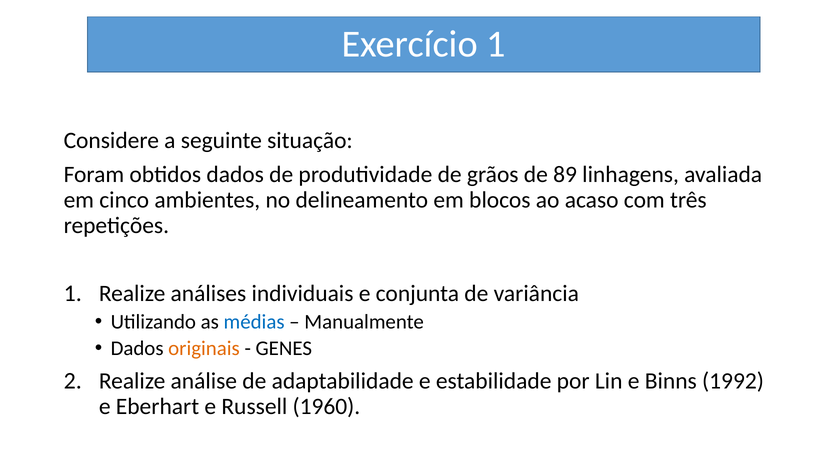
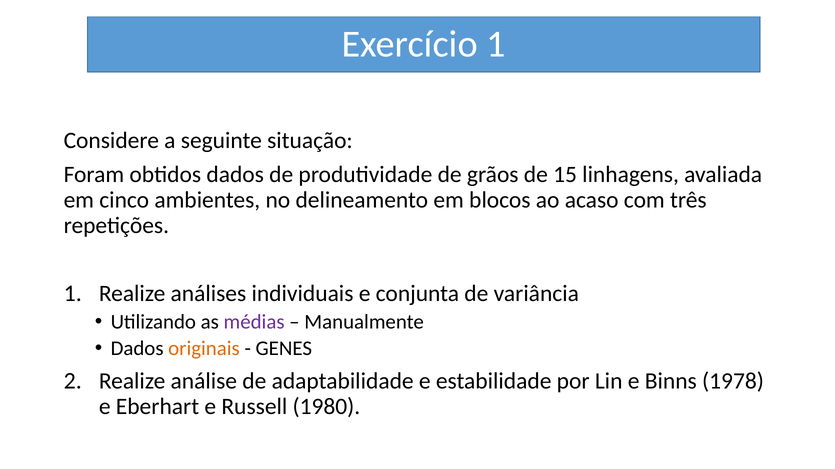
89: 89 -> 15
médias colour: blue -> purple
1992: 1992 -> 1978
1960: 1960 -> 1980
